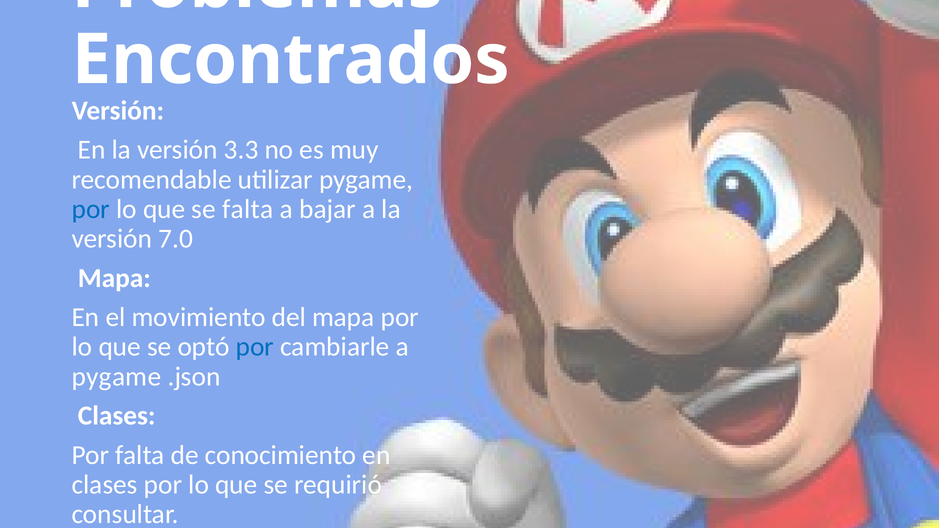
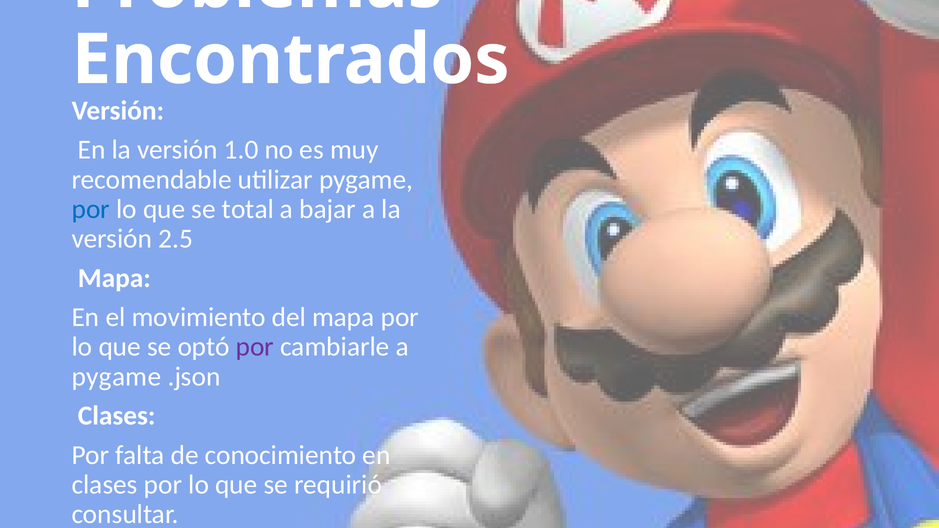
3.3: 3.3 -> 1.0
se falta: falta -> total
7.0: 7.0 -> 2.5
por at (255, 347) colour: blue -> purple
